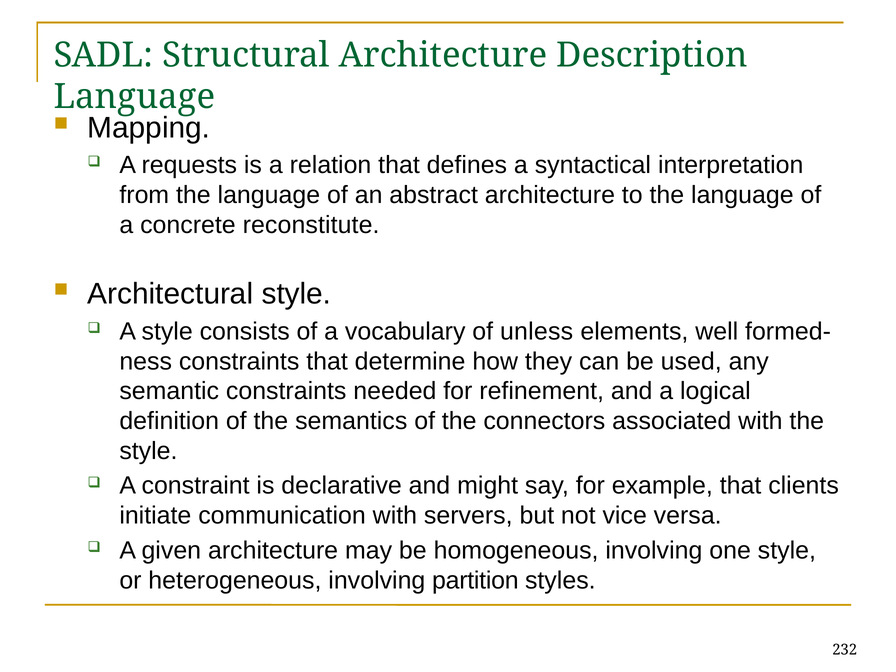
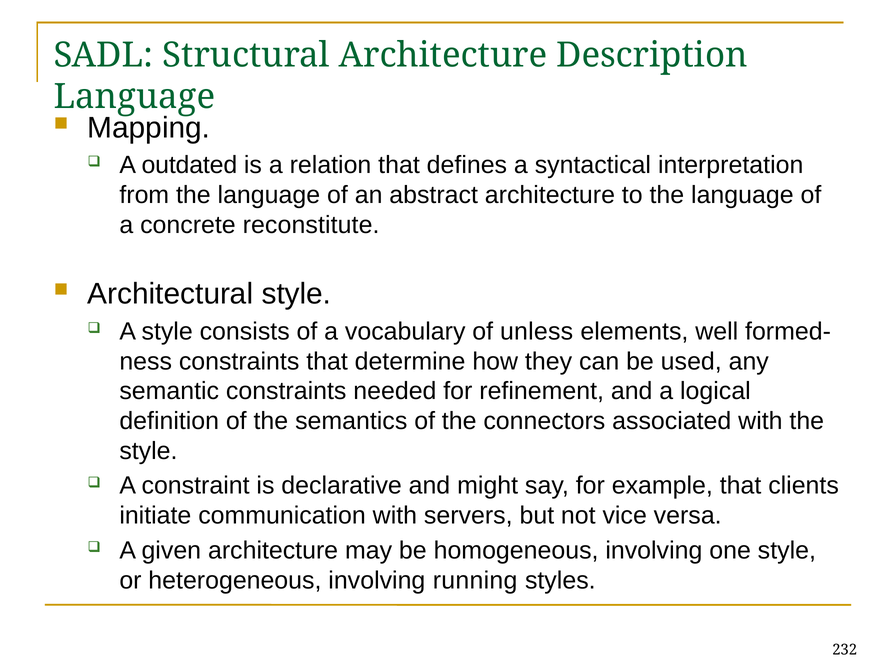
requests: requests -> outdated
partition: partition -> running
